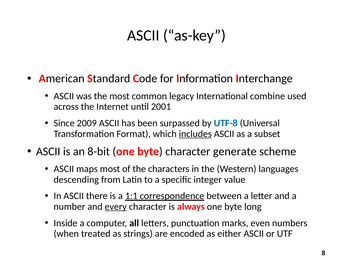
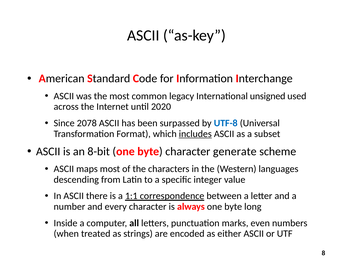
combine: combine -> unsigned
2001: 2001 -> 2020
2009: 2009 -> 2078
every underline: present -> none
